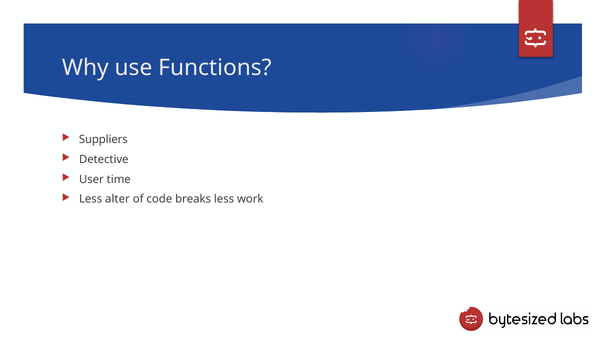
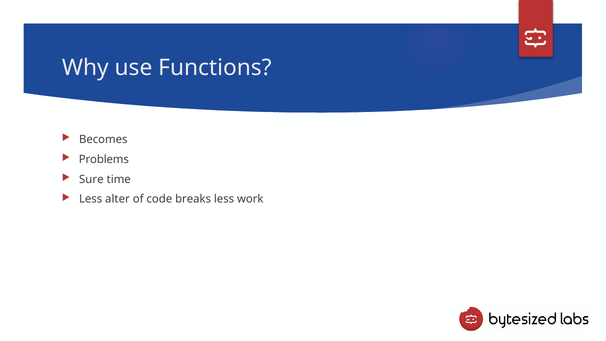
Suppliers: Suppliers -> Becomes
Detective: Detective -> Problems
User: User -> Sure
